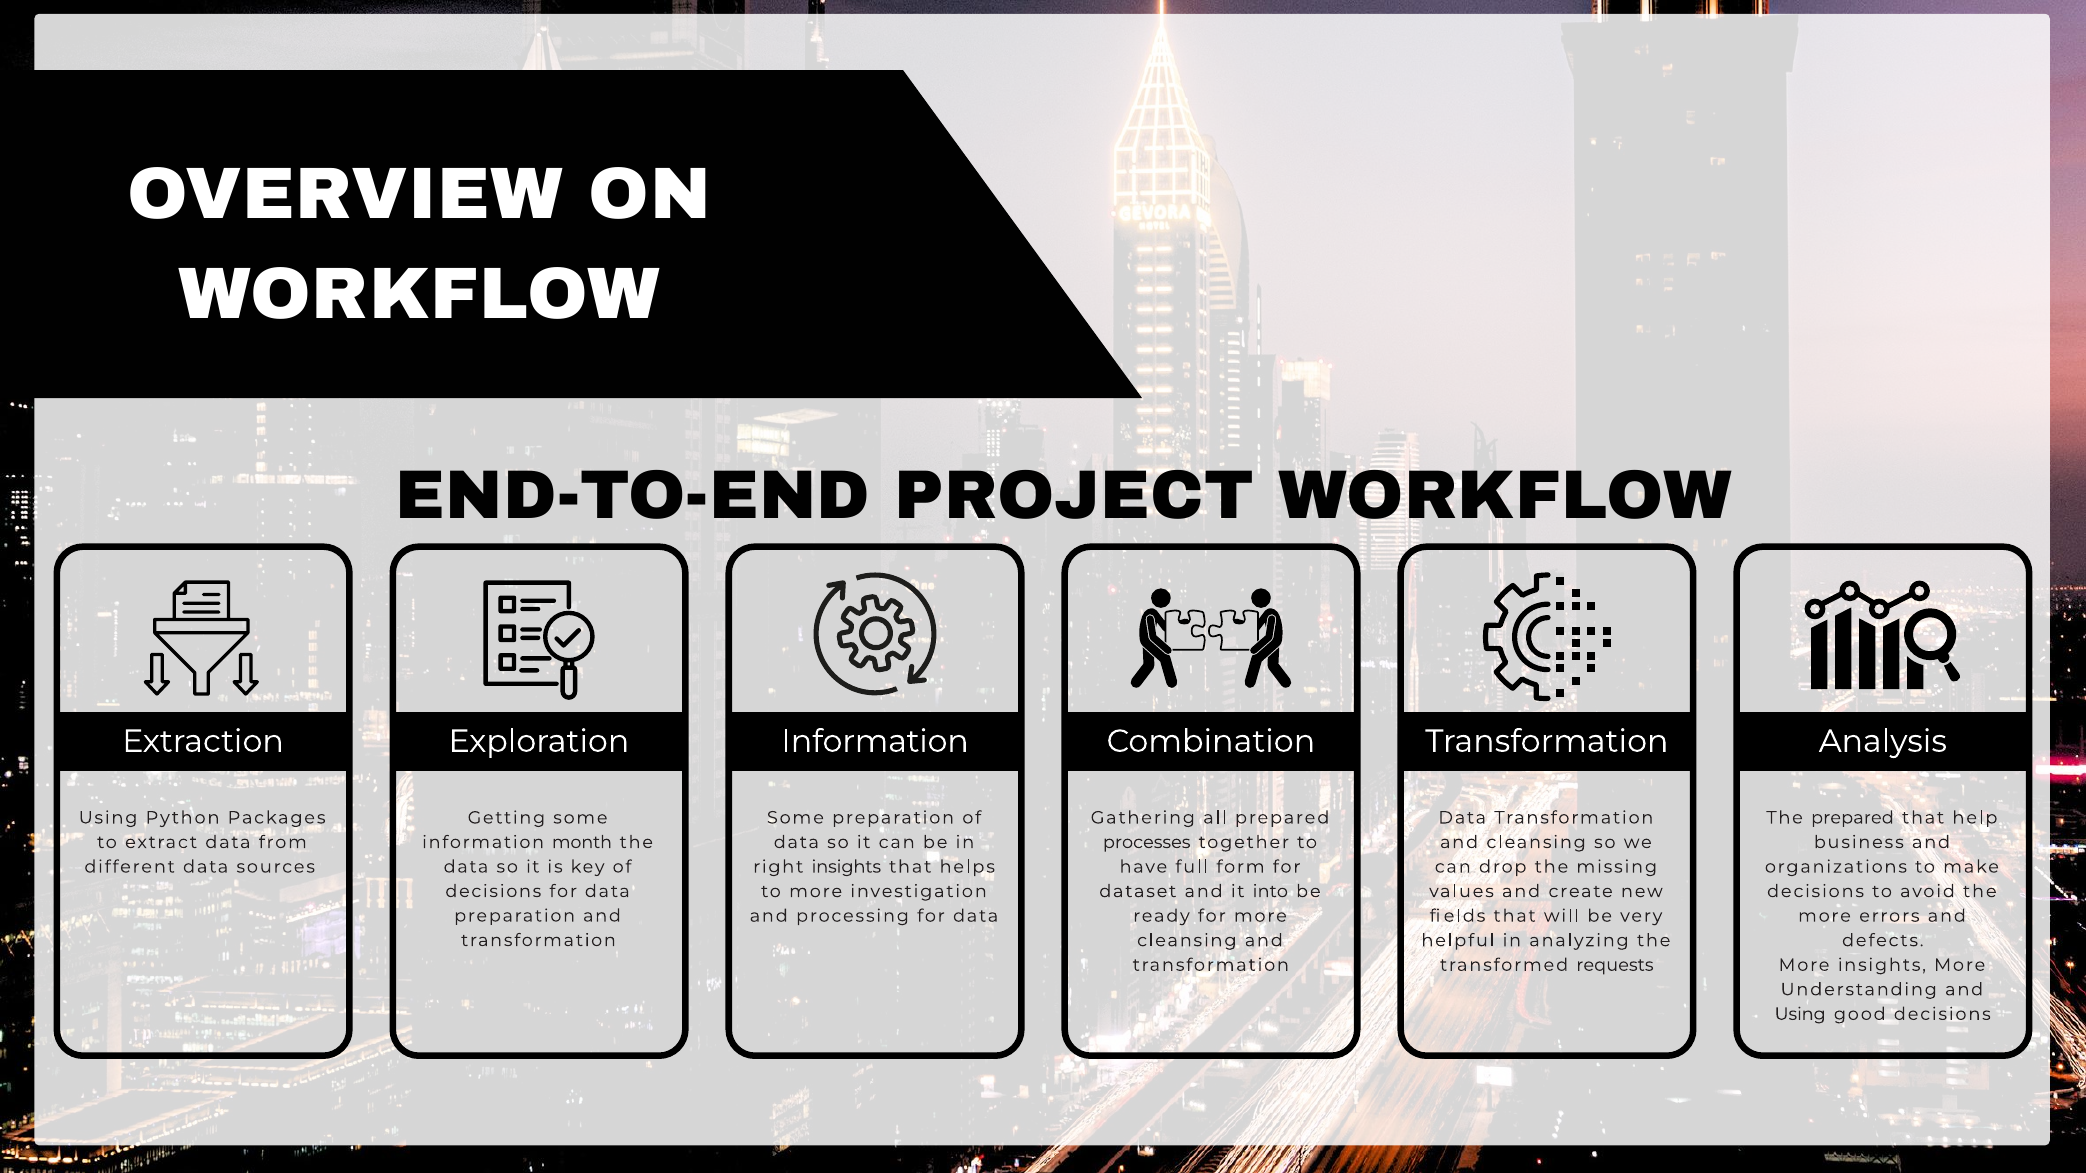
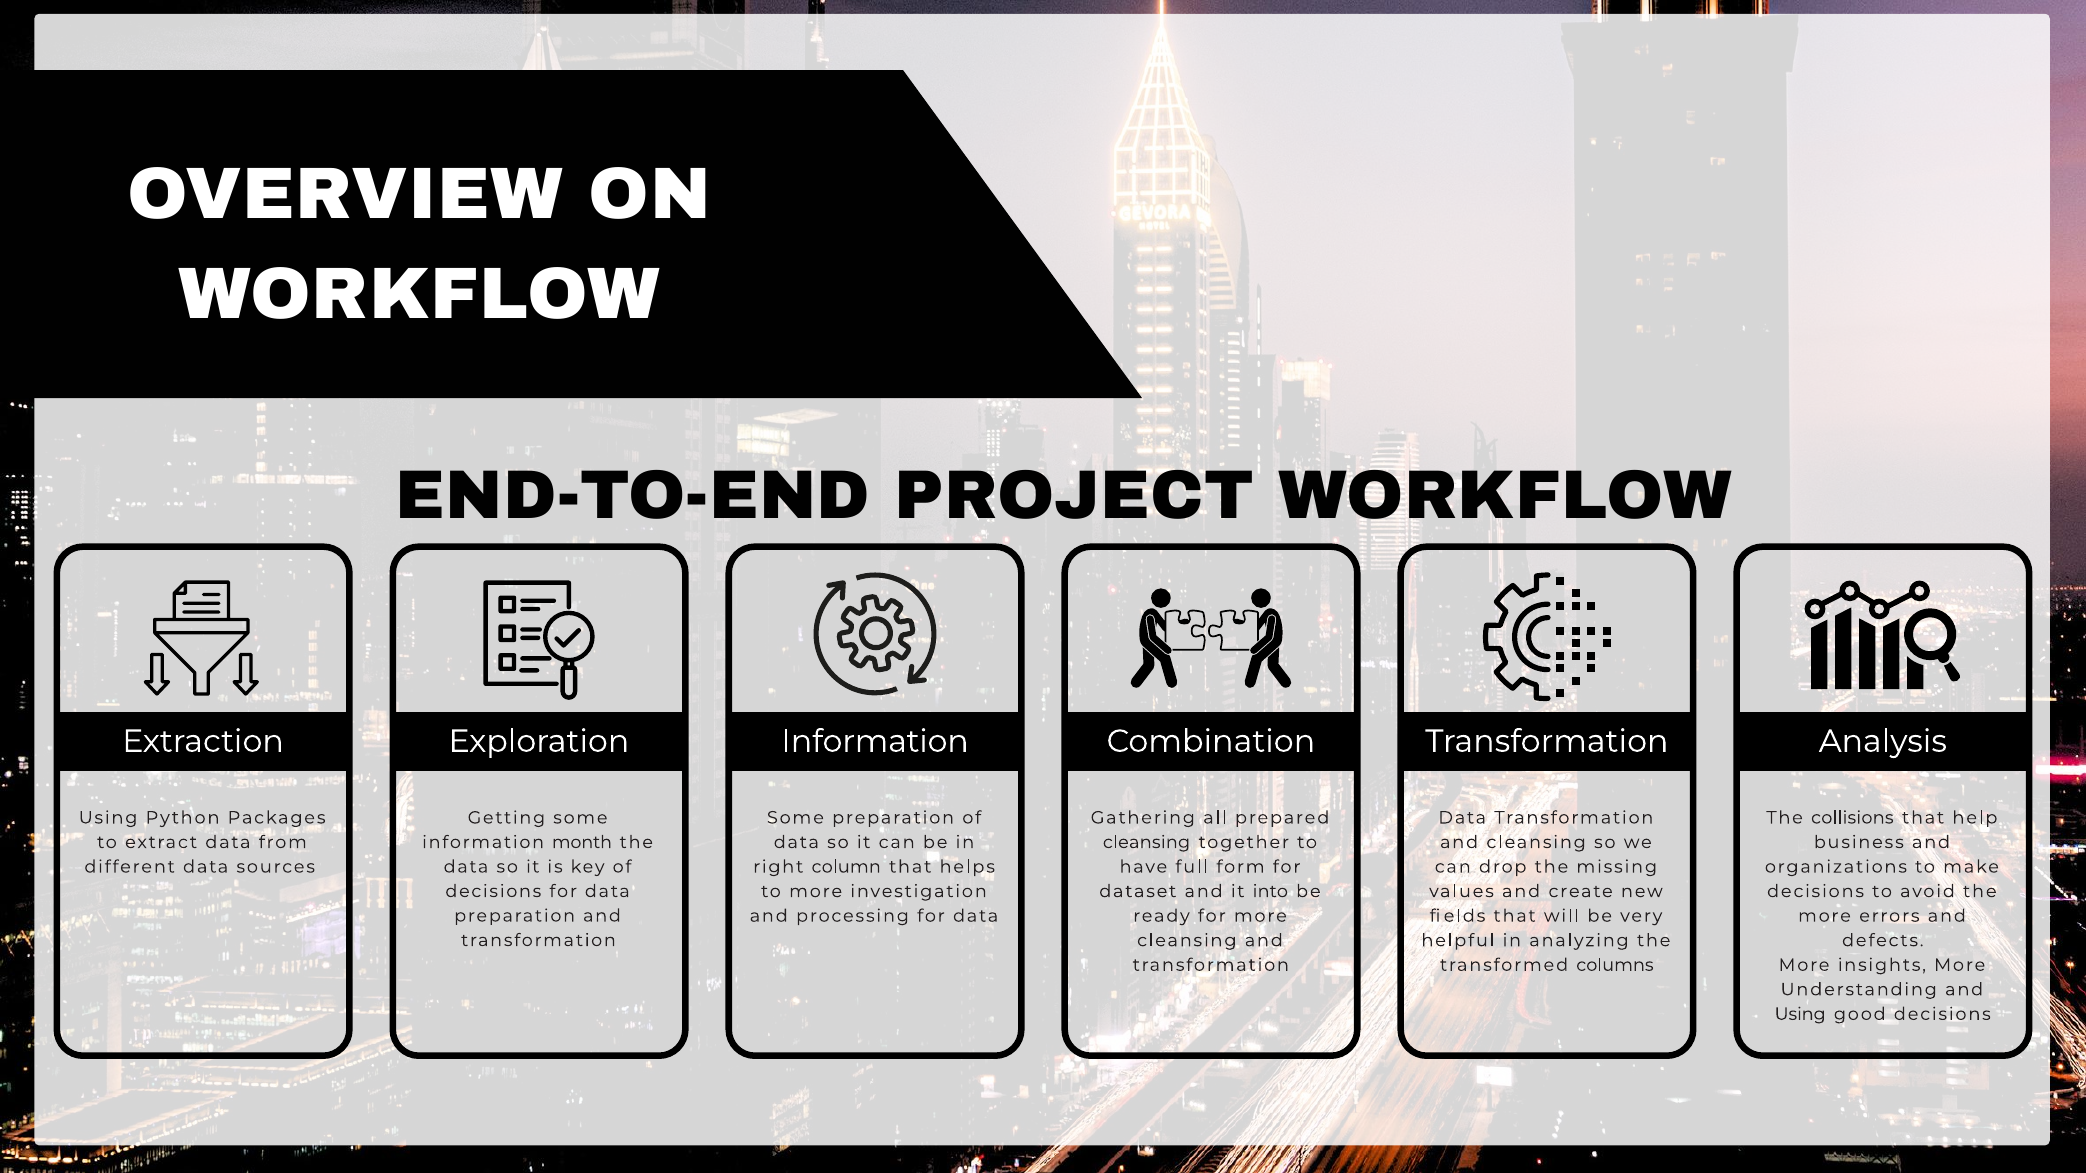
The prepared: prepared -> collisions
processes at (1147, 842): processes -> cleansing
right insights: insights -> column
requests: requests -> columns
